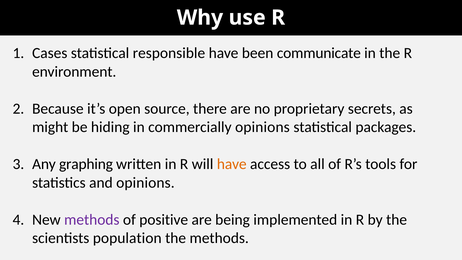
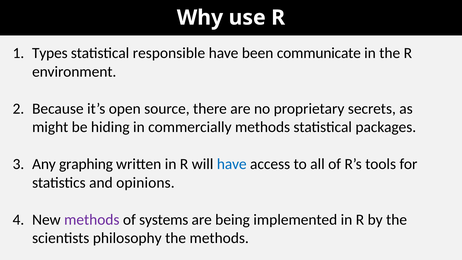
Cases: Cases -> Types
commercially opinions: opinions -> methods
have at (232, 164) colour: orange -> blue
positive: positive -> systems
population: population -> philosophy
